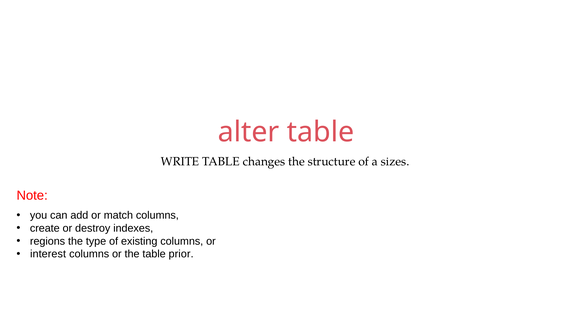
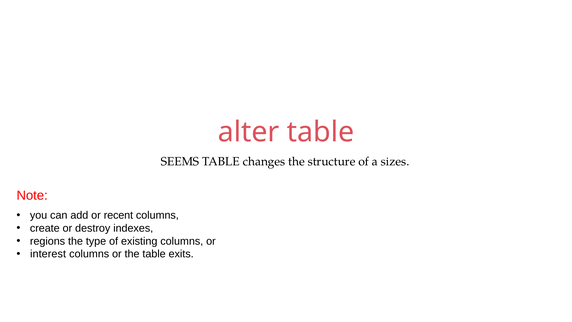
WRITE: WRITE -> SEEMS
match: match -> recent
prior: prior -> exits
